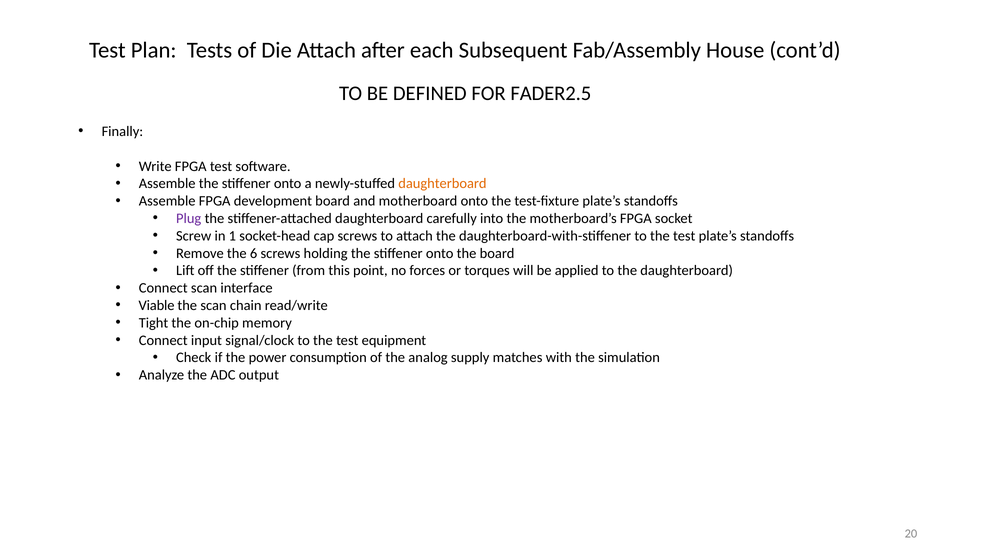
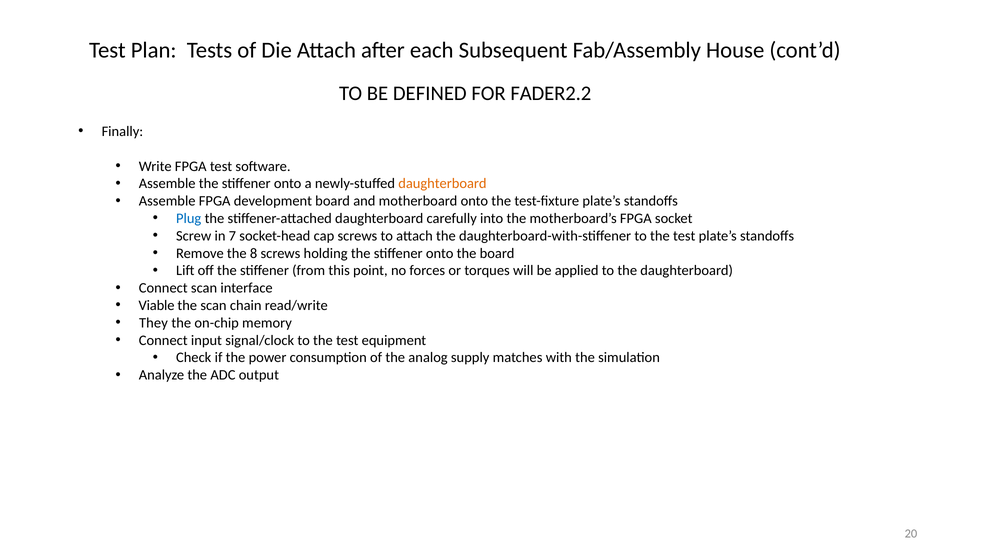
FADER2.5: FADER2.5 -> FADER2.2
Plug colour: purple -> blue
1: 1 -> 7
6: 6 -> 8
Tight: Tight -> They
